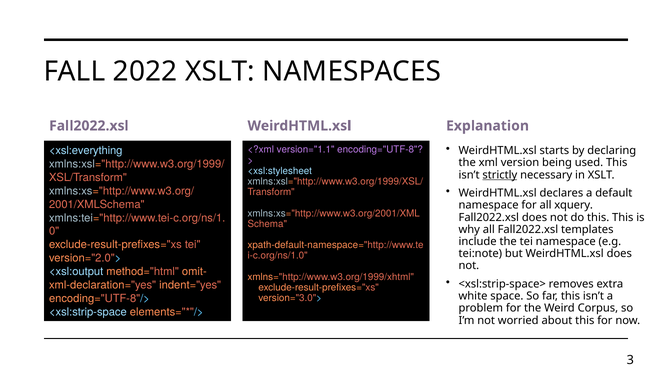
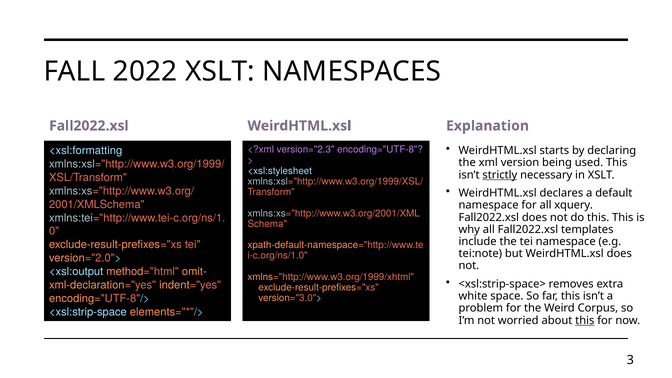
version="1.1: version="1.1 -> version="2.3
<xsl:everything: <xsl:everything -> <xsl:formatting
this at (585, 320) underline: none -> present
